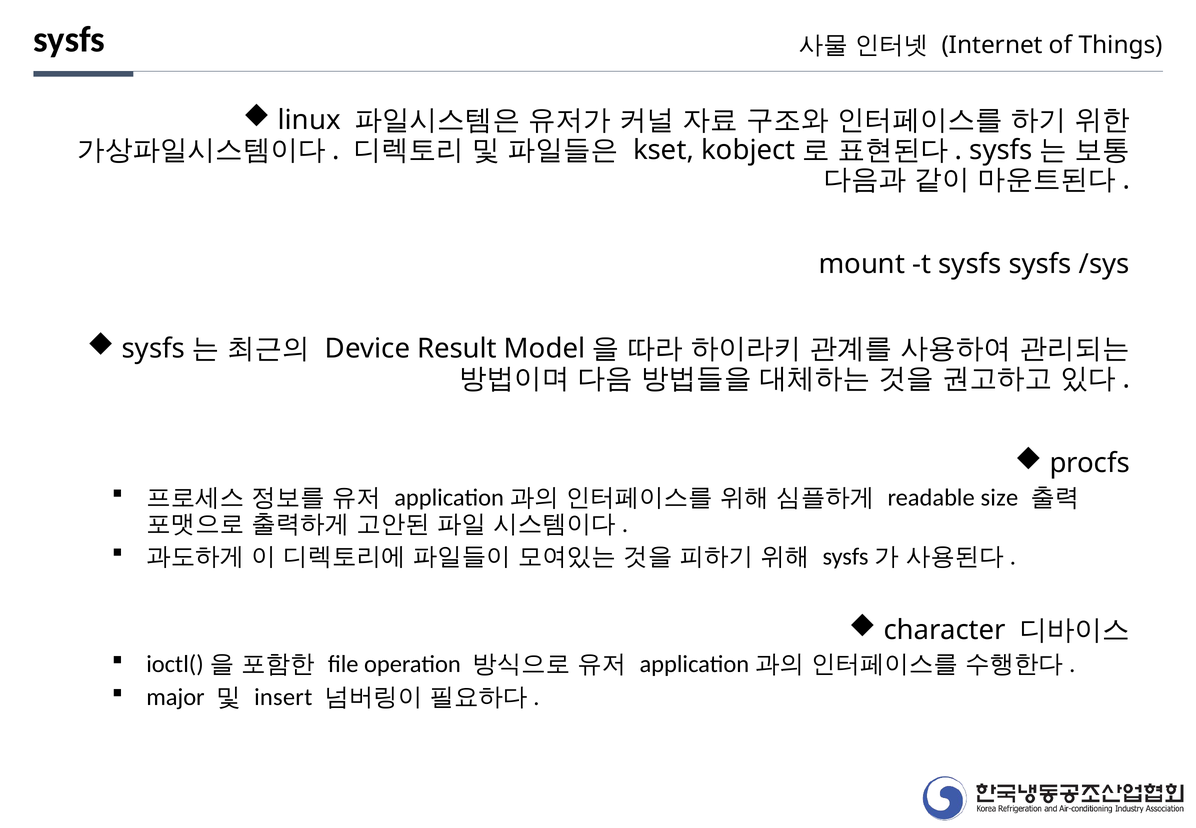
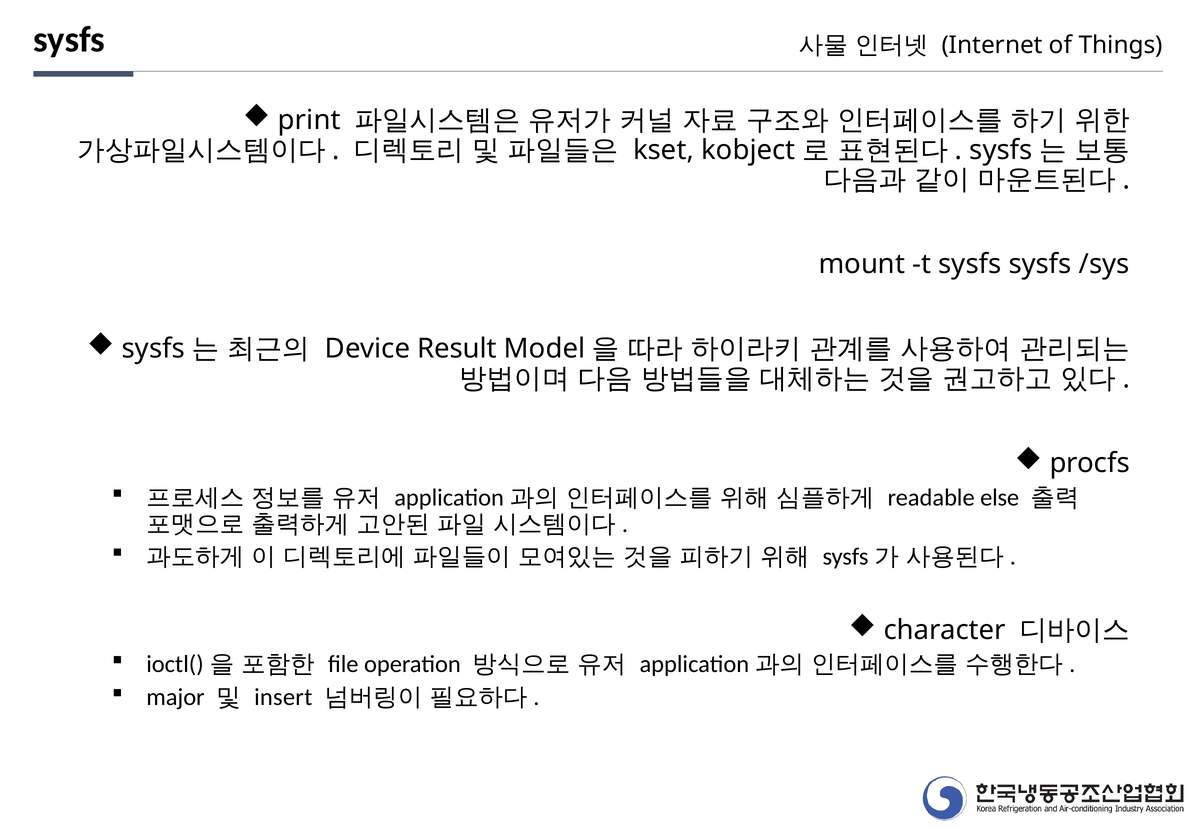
linux: linux -> print
size: size -> else
